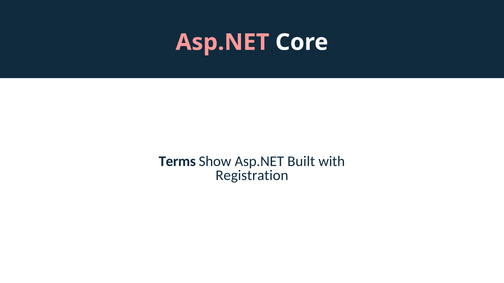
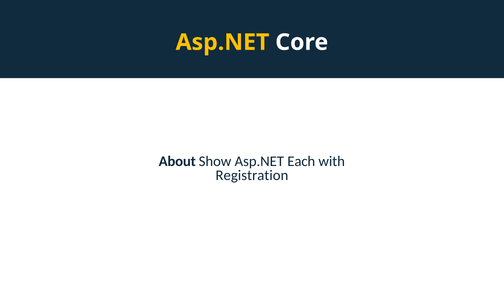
Asp.NET at (222, 42) colour: pink -> yellow
Terms: Terms -> About
Built: Built -> Each
